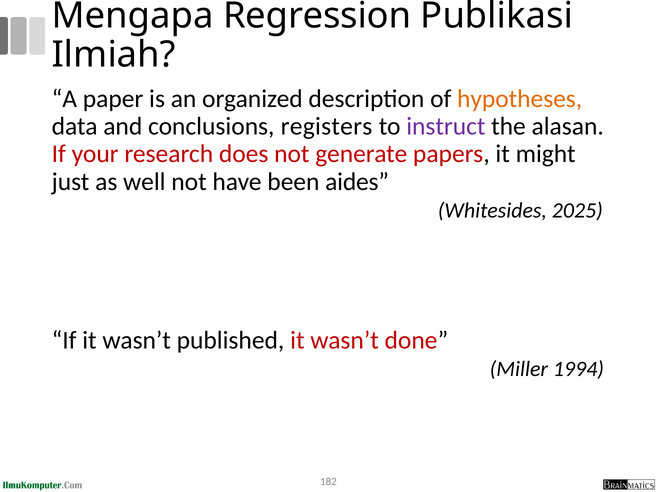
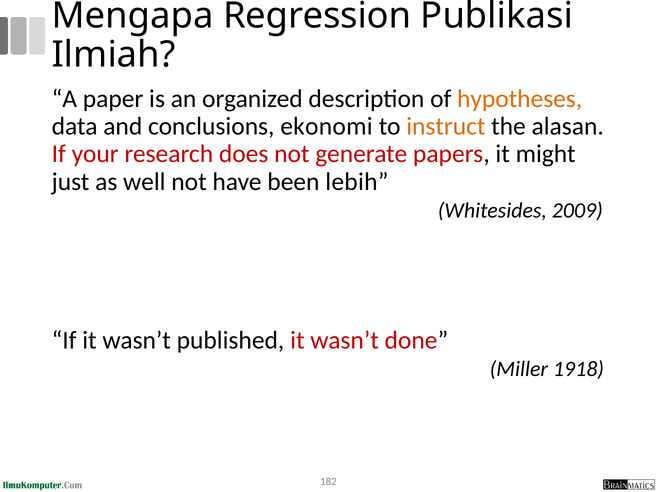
registers: registers -> ekonomi
instruct colour: purple -> orange
aides: aides -> lebih
2025: 2025 -> 2009
1994: 1994 -> 1918
